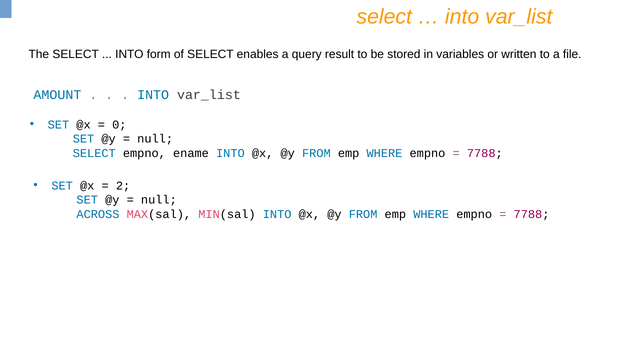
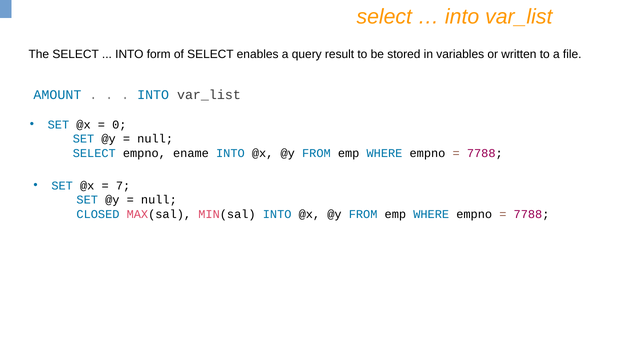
2: 2 -> 7
ACROSS: ACROSS -> CLOSED
